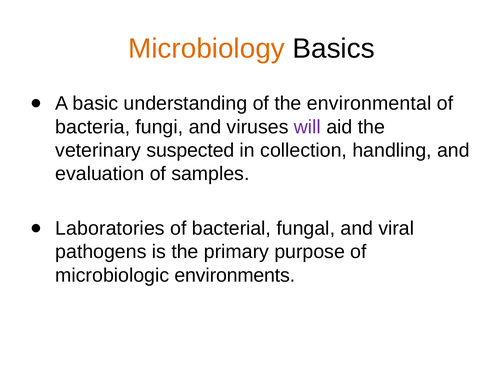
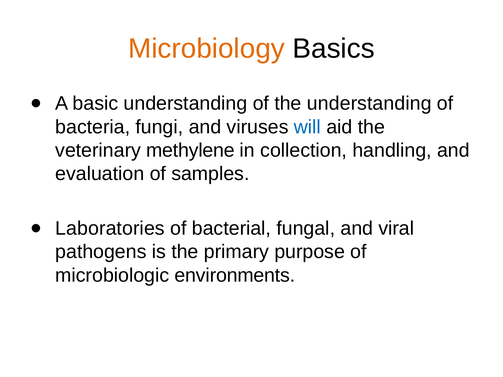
the environmental: environmental -> understanding
will colour: purple -> blue
suspected: suspected -> methylene
